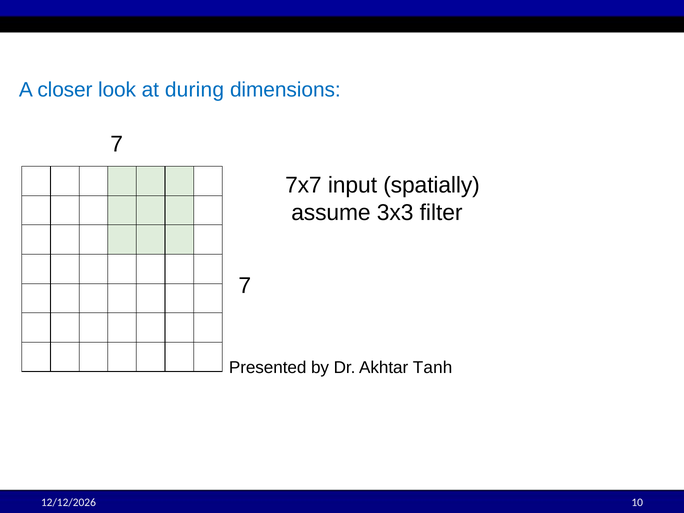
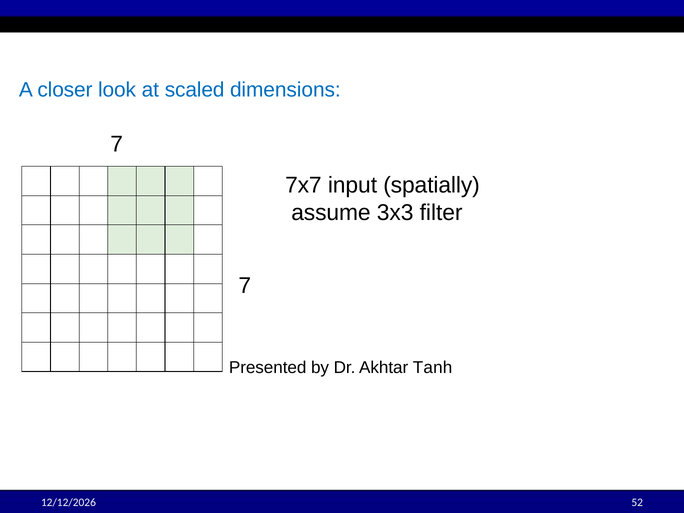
during: during -> scaled
10: 10 -> 52
